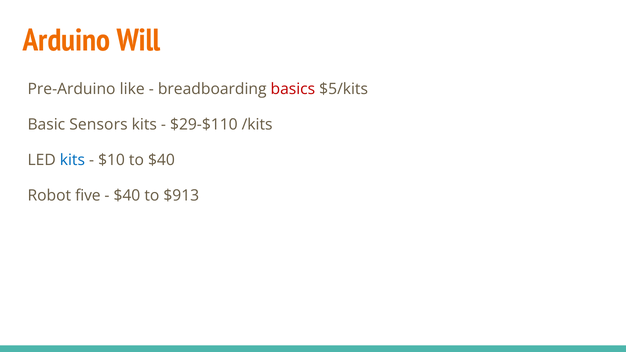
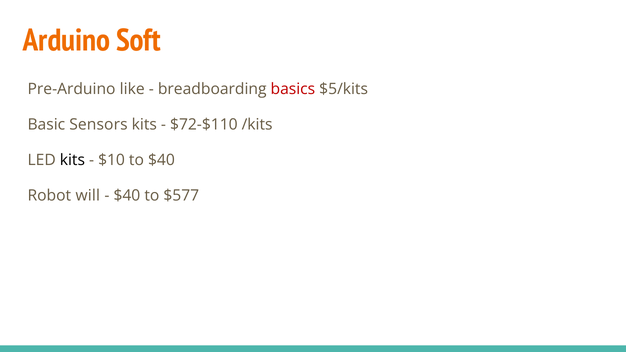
Will: Will -> Soft
$29-$110: $29-$110 -> $72-$110
kits at (72, 160) colour: blue -> black
five: five -> will
$913: $913 -> $577
